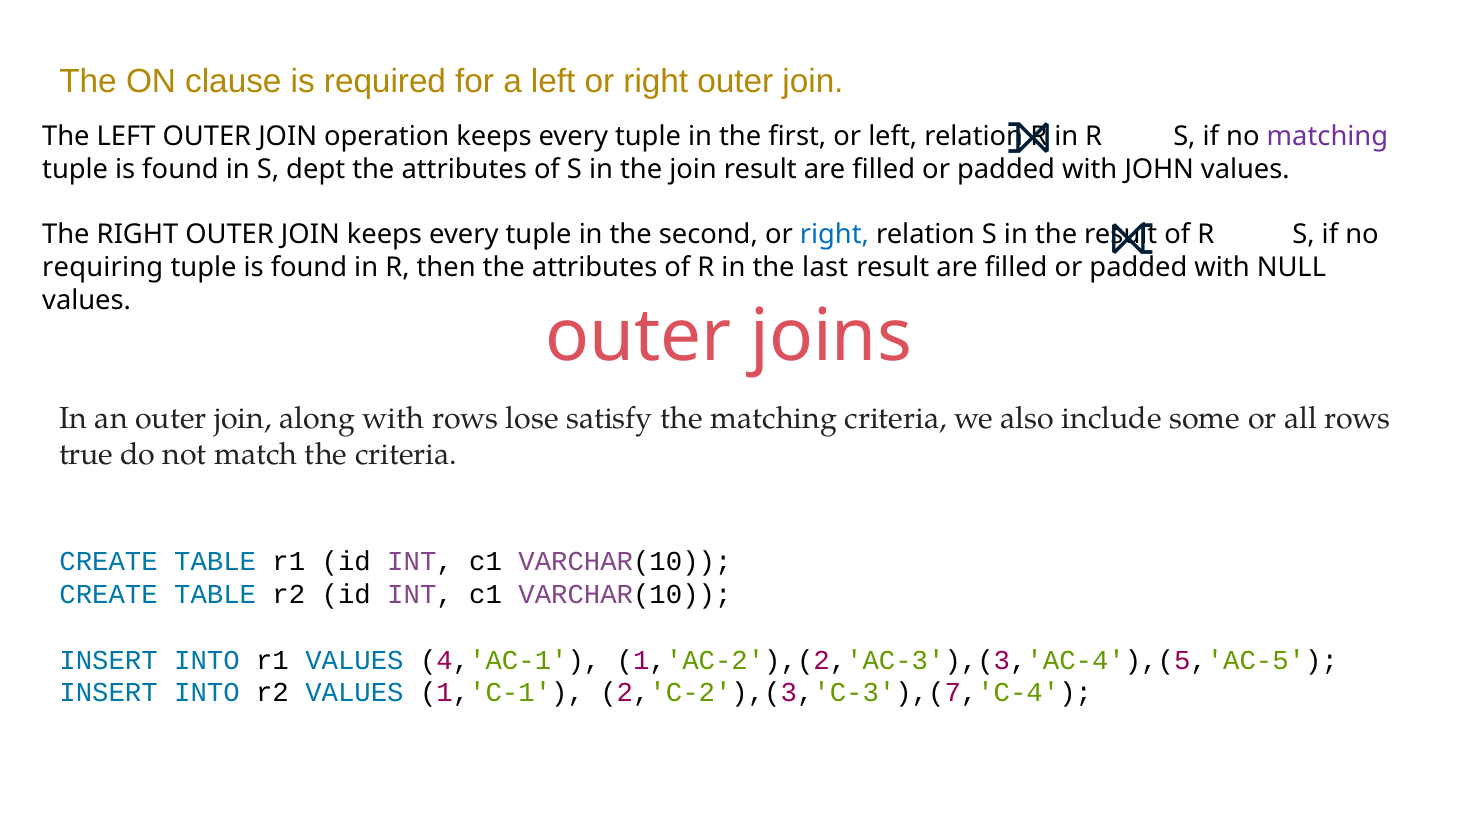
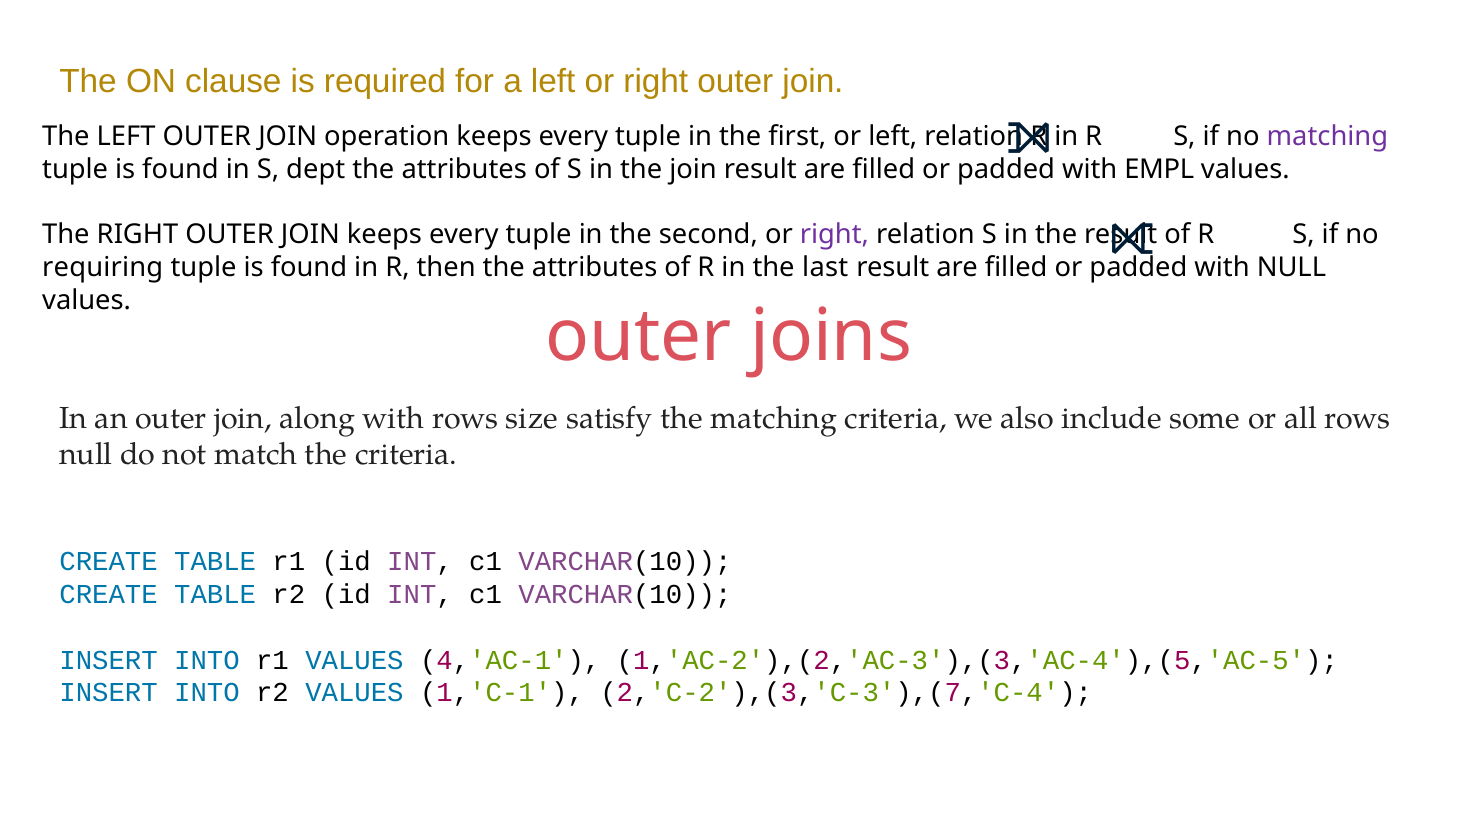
JOHN: JOHN -> EMPL
right at (834, 235) colour: blue -> purple
lose: lose -> size
true at (86, 455): true -> null
